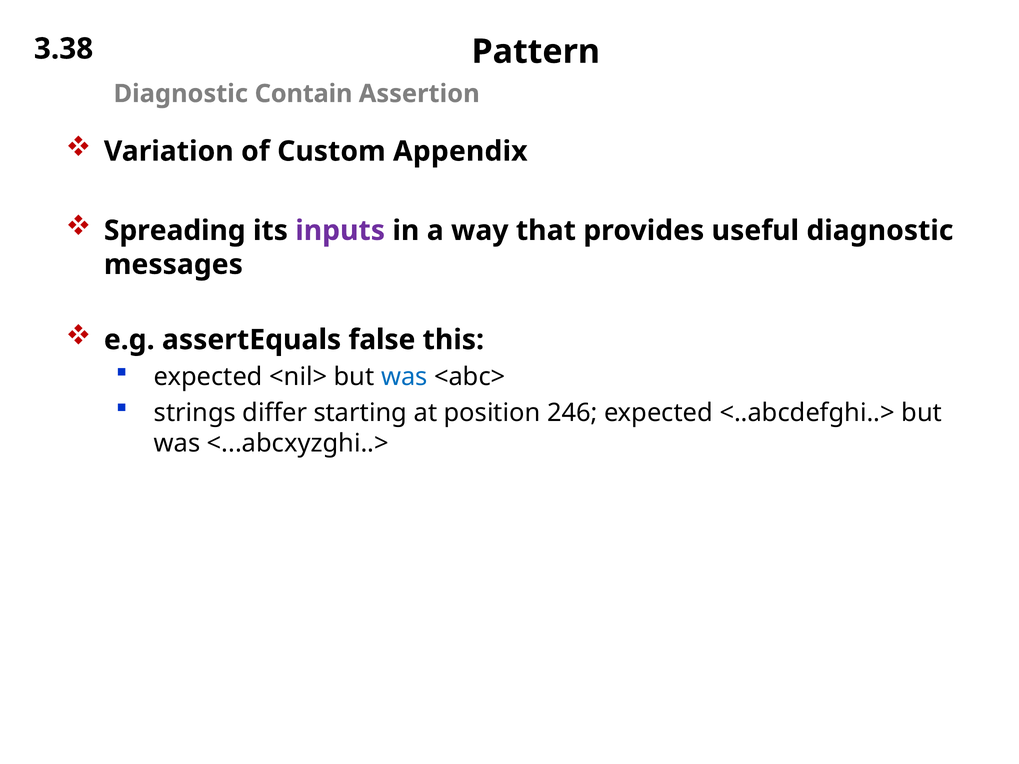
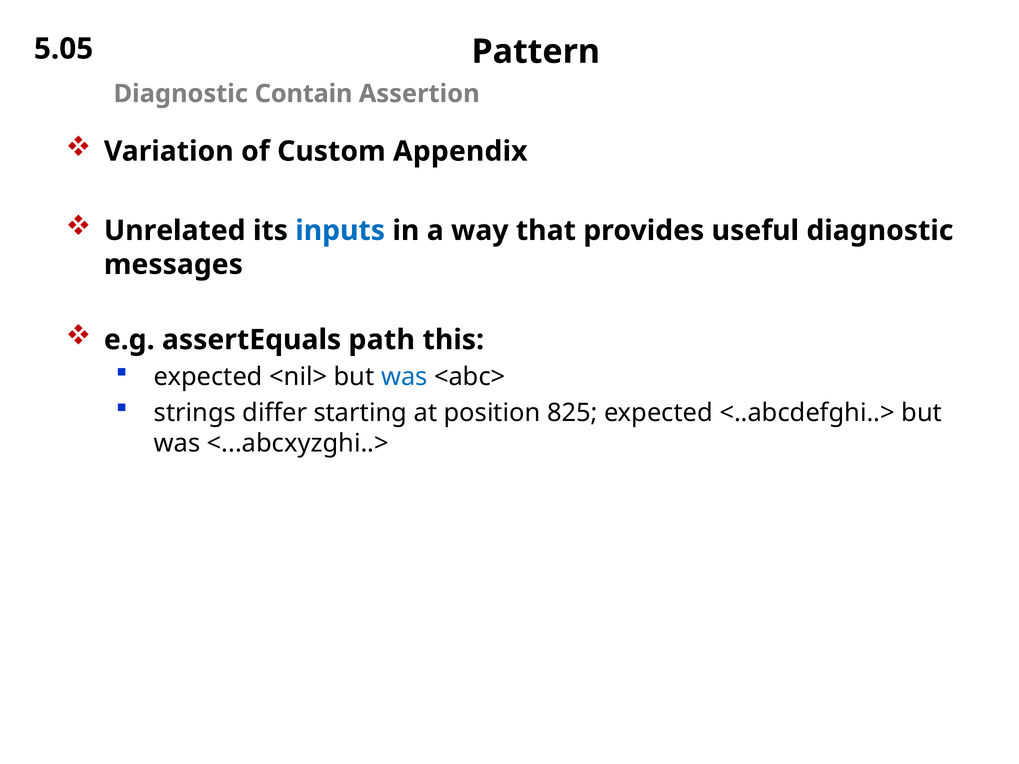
3.38: 3.38 -> 5.05
Spreading: Spreading -> Unrelated
inputs colour: purple -> blue
false: false -> path
246: 246 -> 825
